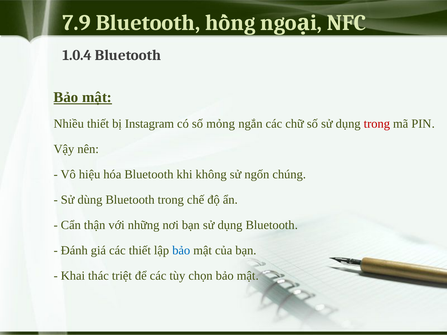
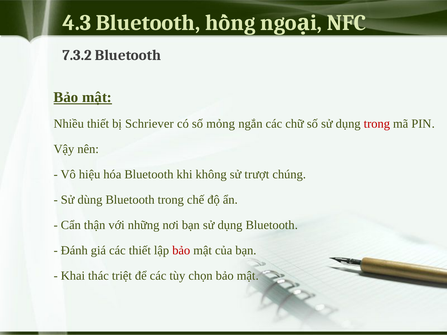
7.9: 7.9 -> 4.3
1.0.4: 1.0.4 -> 7.3.2
Instagram: Instagram -> Schriever
ngốn: ngốn -> trượt
bảo at (181, 251) colour: blue -> red
